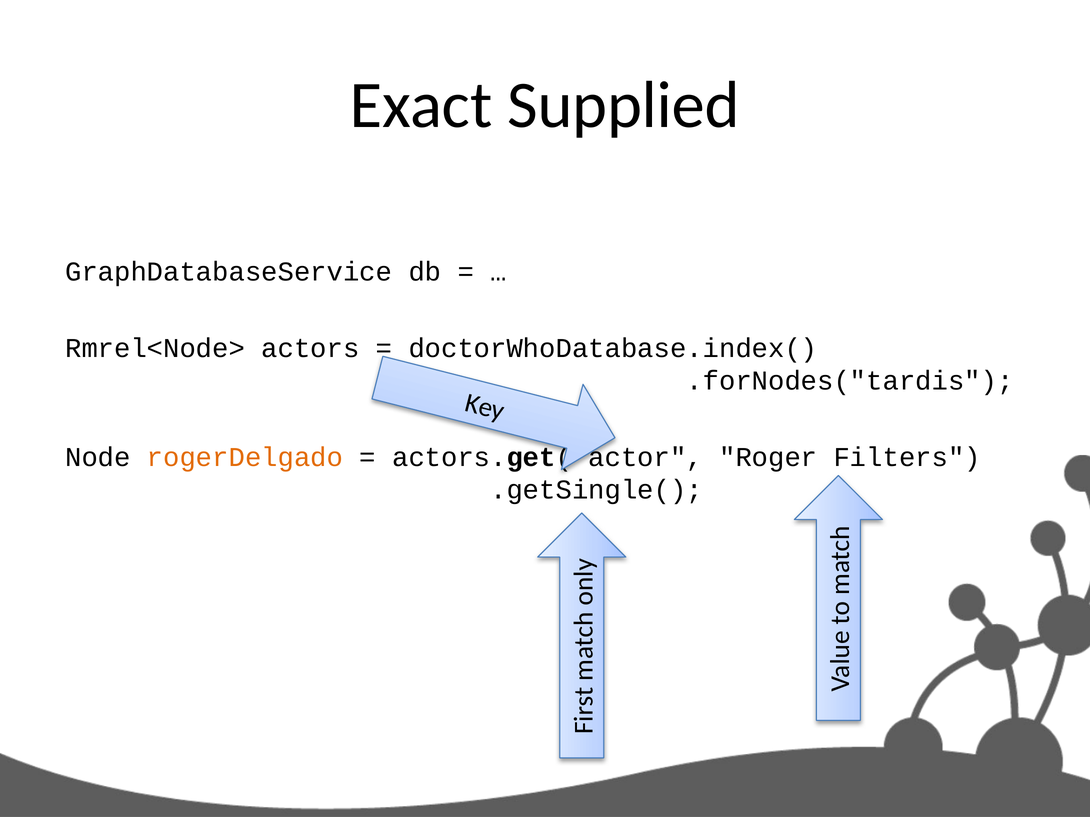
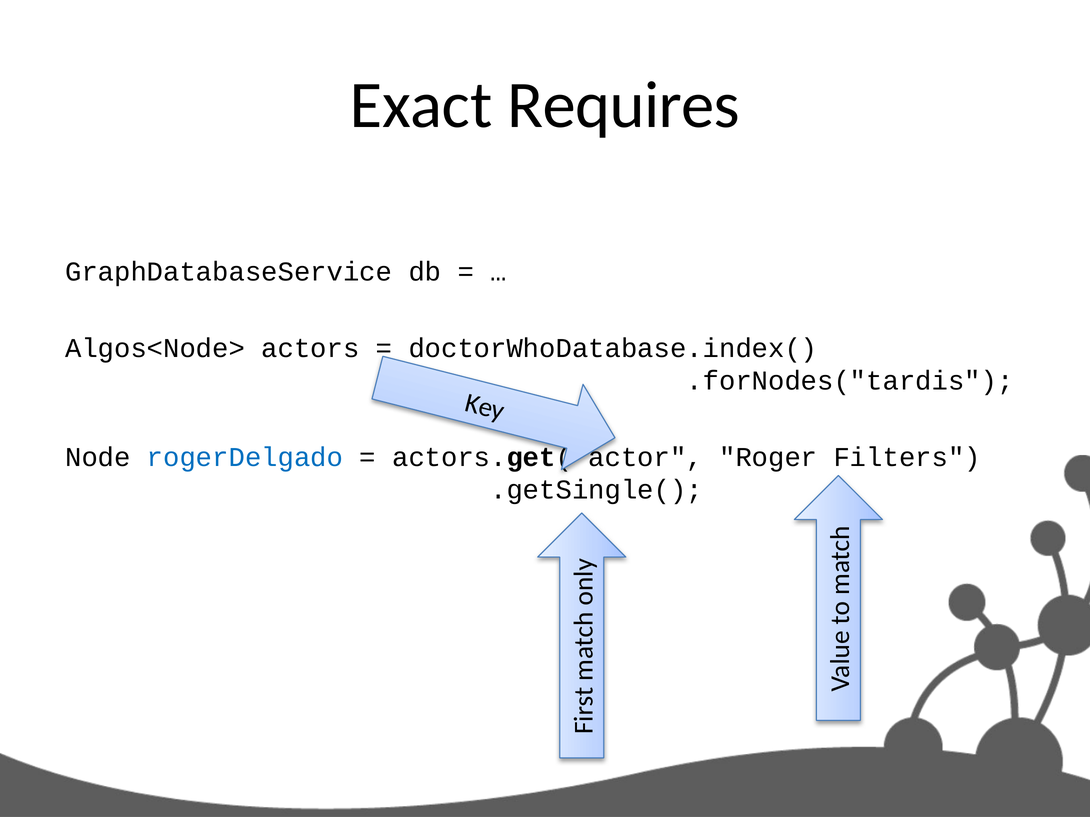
Supplied: Supplied -> Requires
Rmrel<Node>: Rmrel<Node> -> Algos<Node>
rogerDelgado colour: orange -> blue
